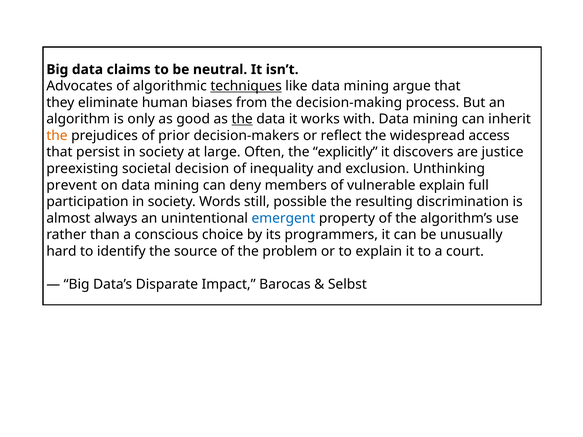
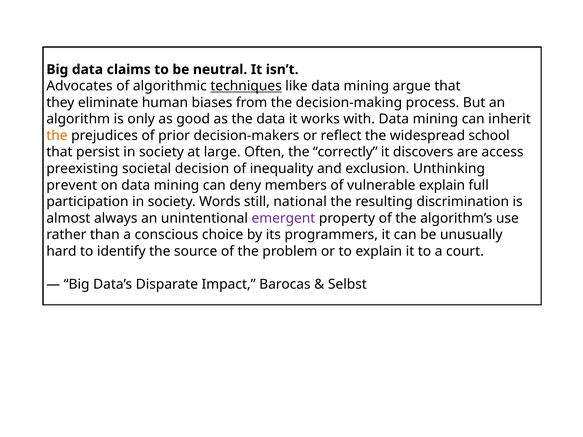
the at (242, 119) underline: present -> none
access: access -> school
explicitly: explicitly -> correctly
justice: justice -> access
possible: possible -> national
emergent colour: blue -> purple
